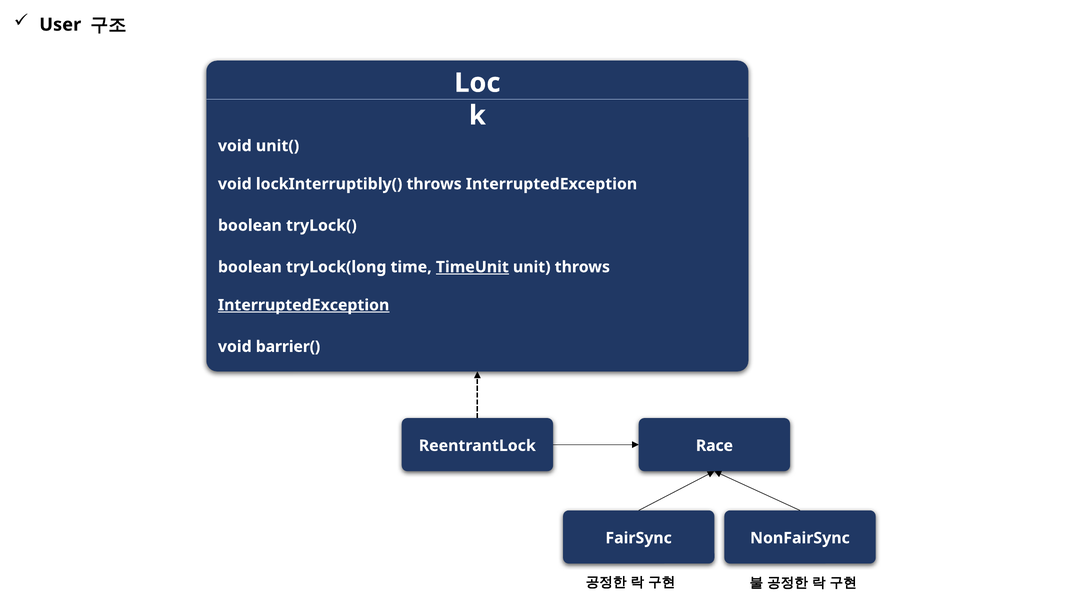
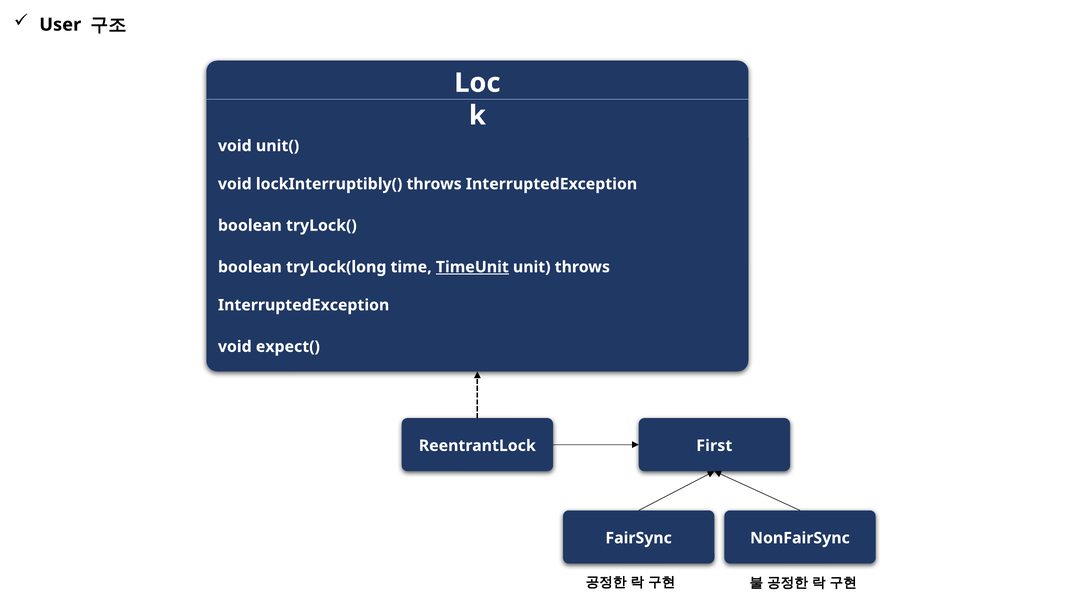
InterruptedException at (304, 305) underline: present -> none
barrier(: barrier( -> expect(
Race: Race -> First
